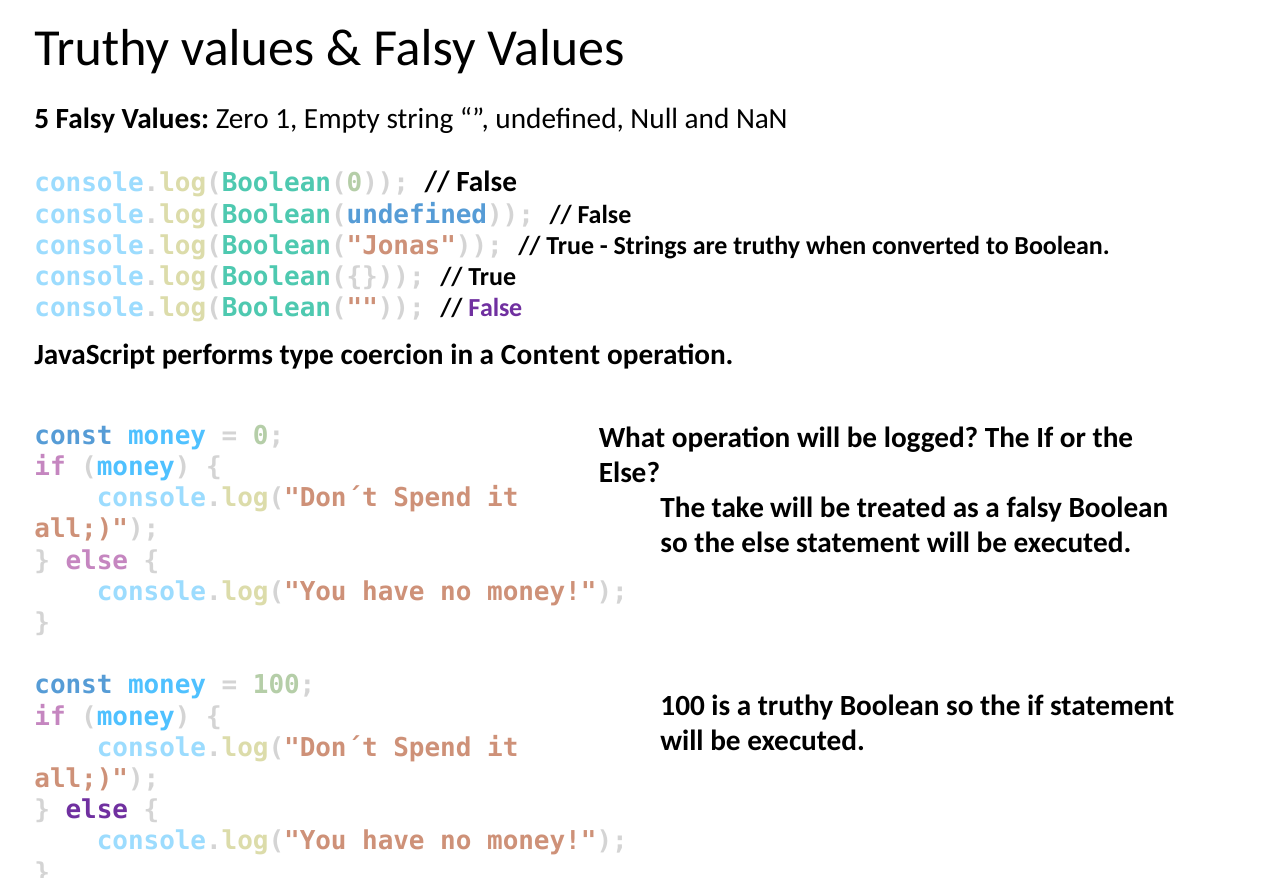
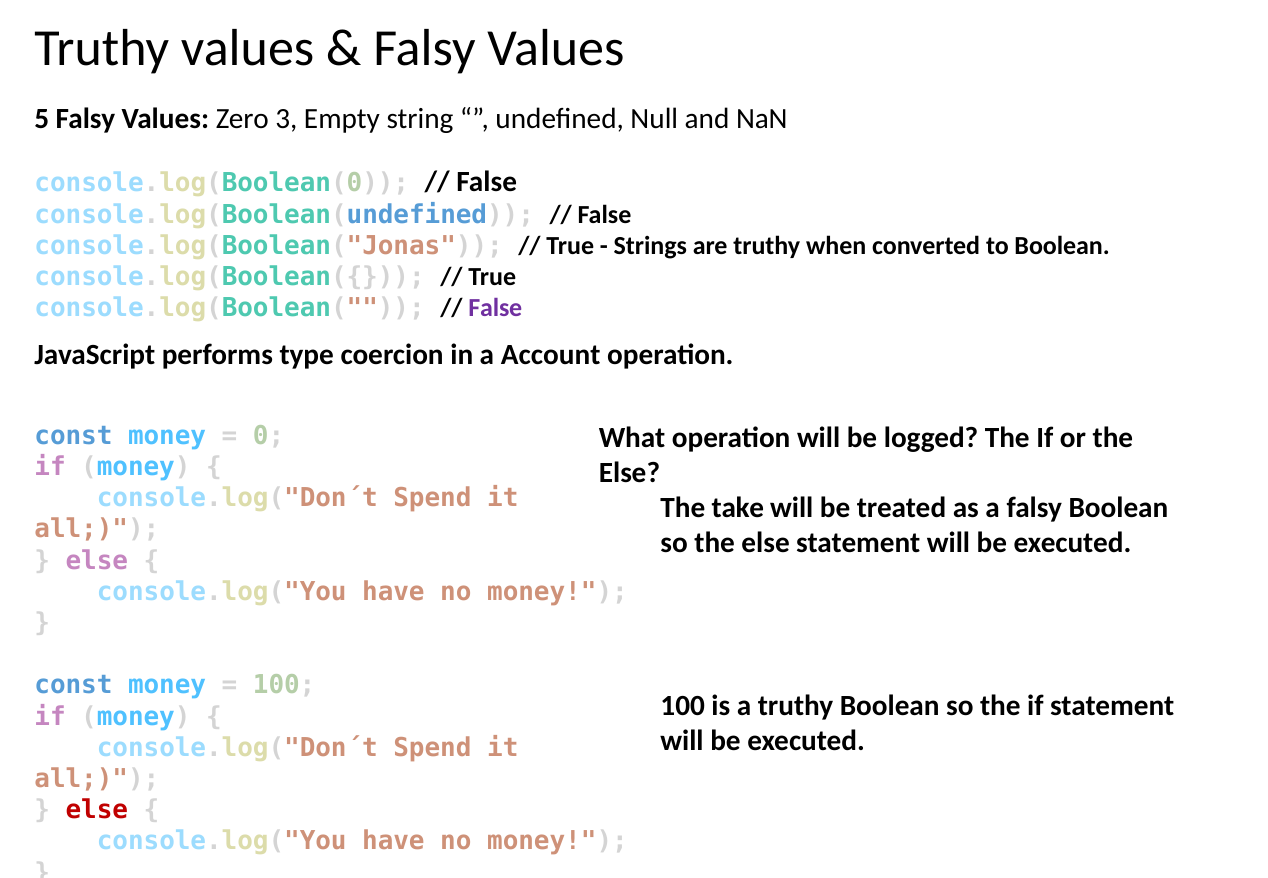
1: 1 -> 3
Content: Content -> Account
else at (97, 810) colour: purple -> red
